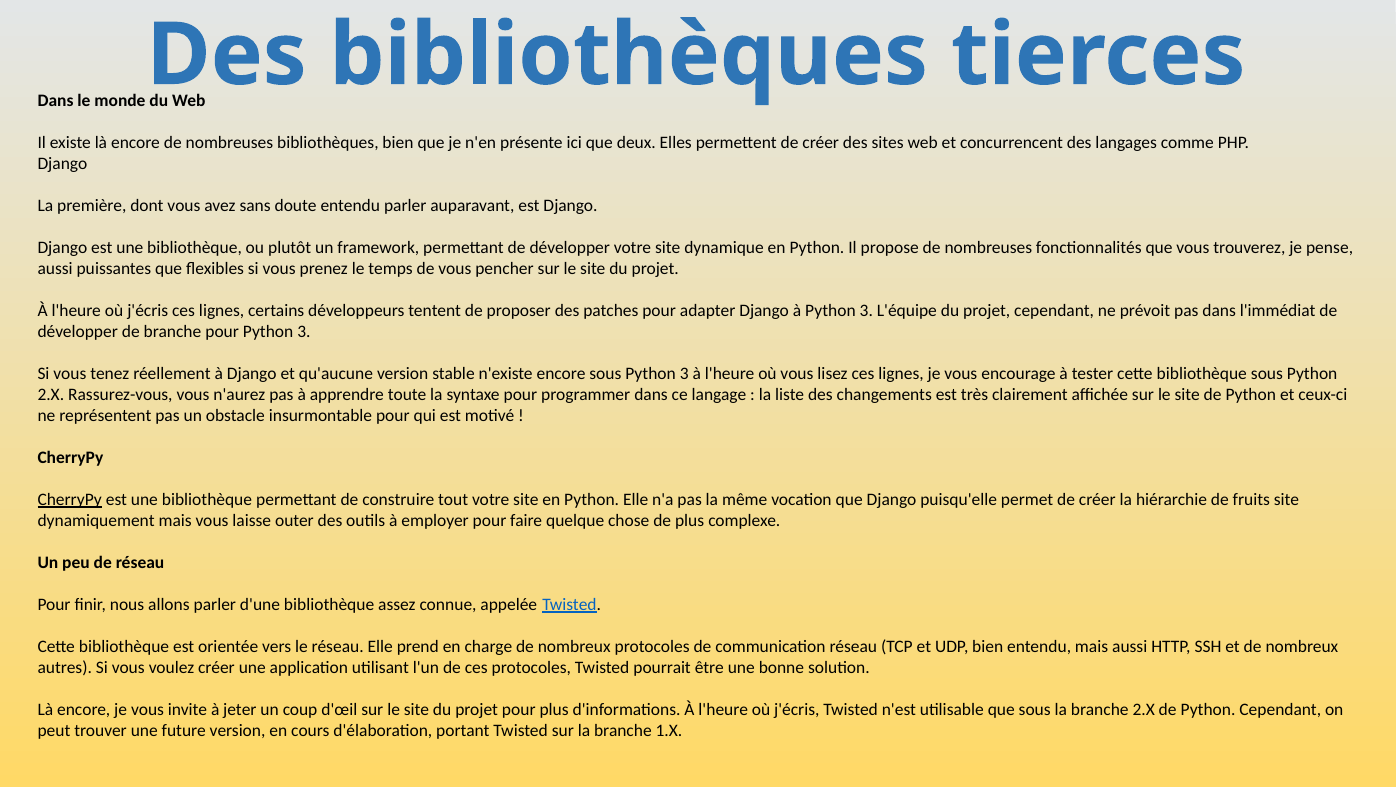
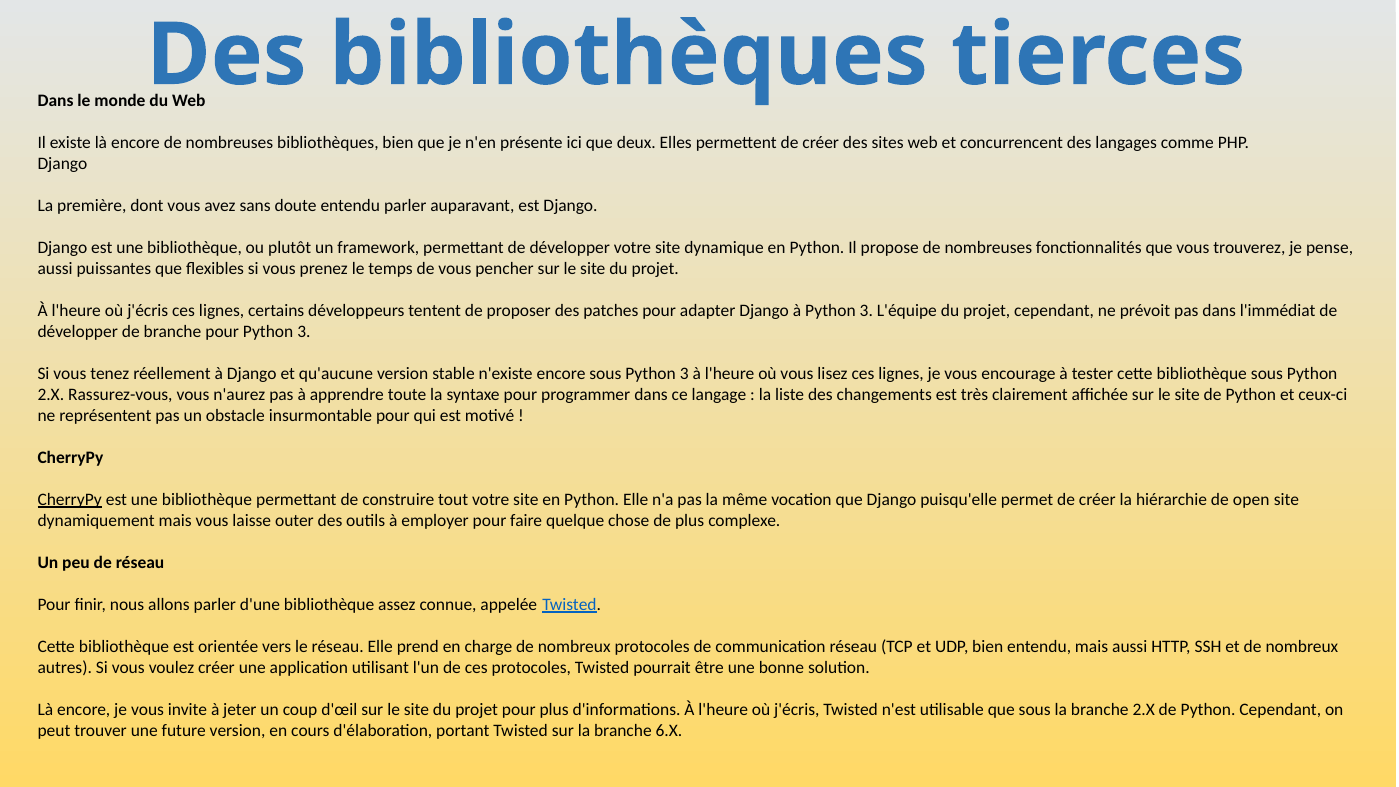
fruits: fruits -> open
1.X: 1.X -> 6.X
